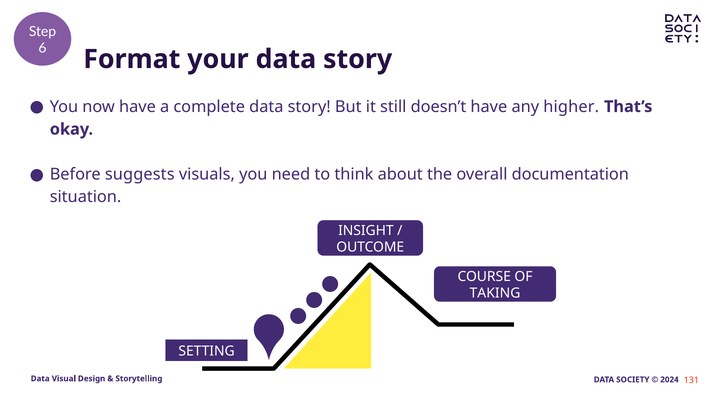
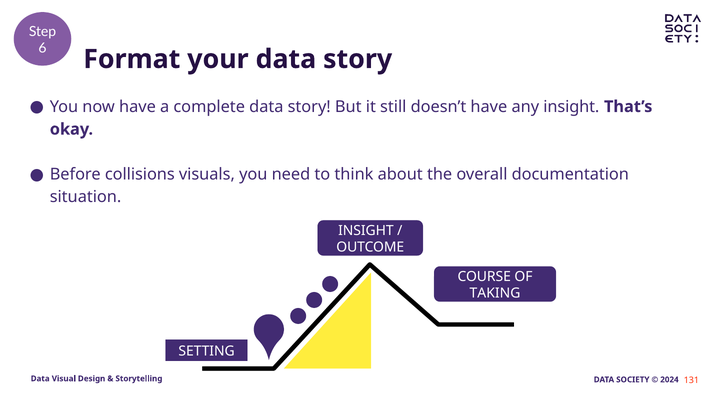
any higher: higher -> insight
suggests: suggests -> collisions
